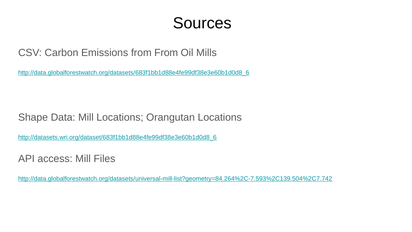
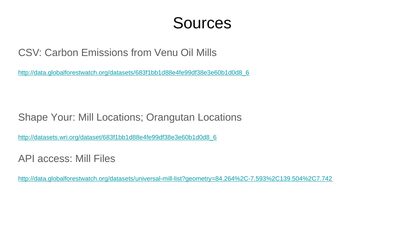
from From: From -> Venu
Data: Data -> Your
